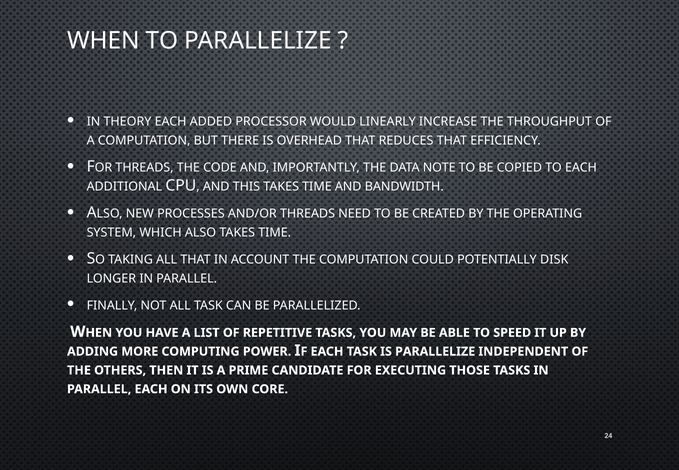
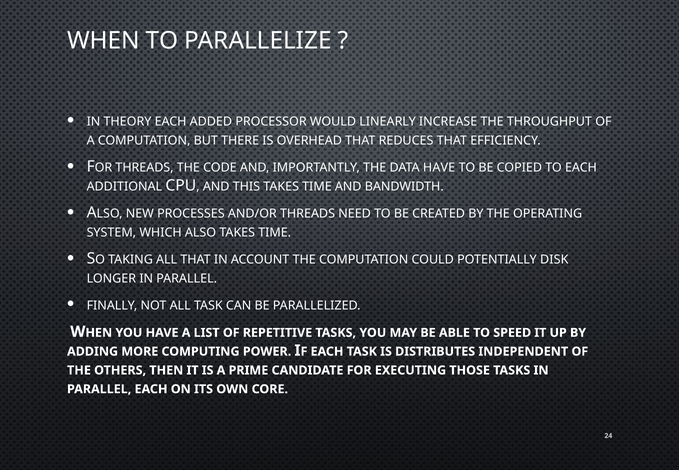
DATA NOTE: NOTE -> HAVE
IS PARALLELIZE: PARALLELIZE -> DISTRIBUTES
